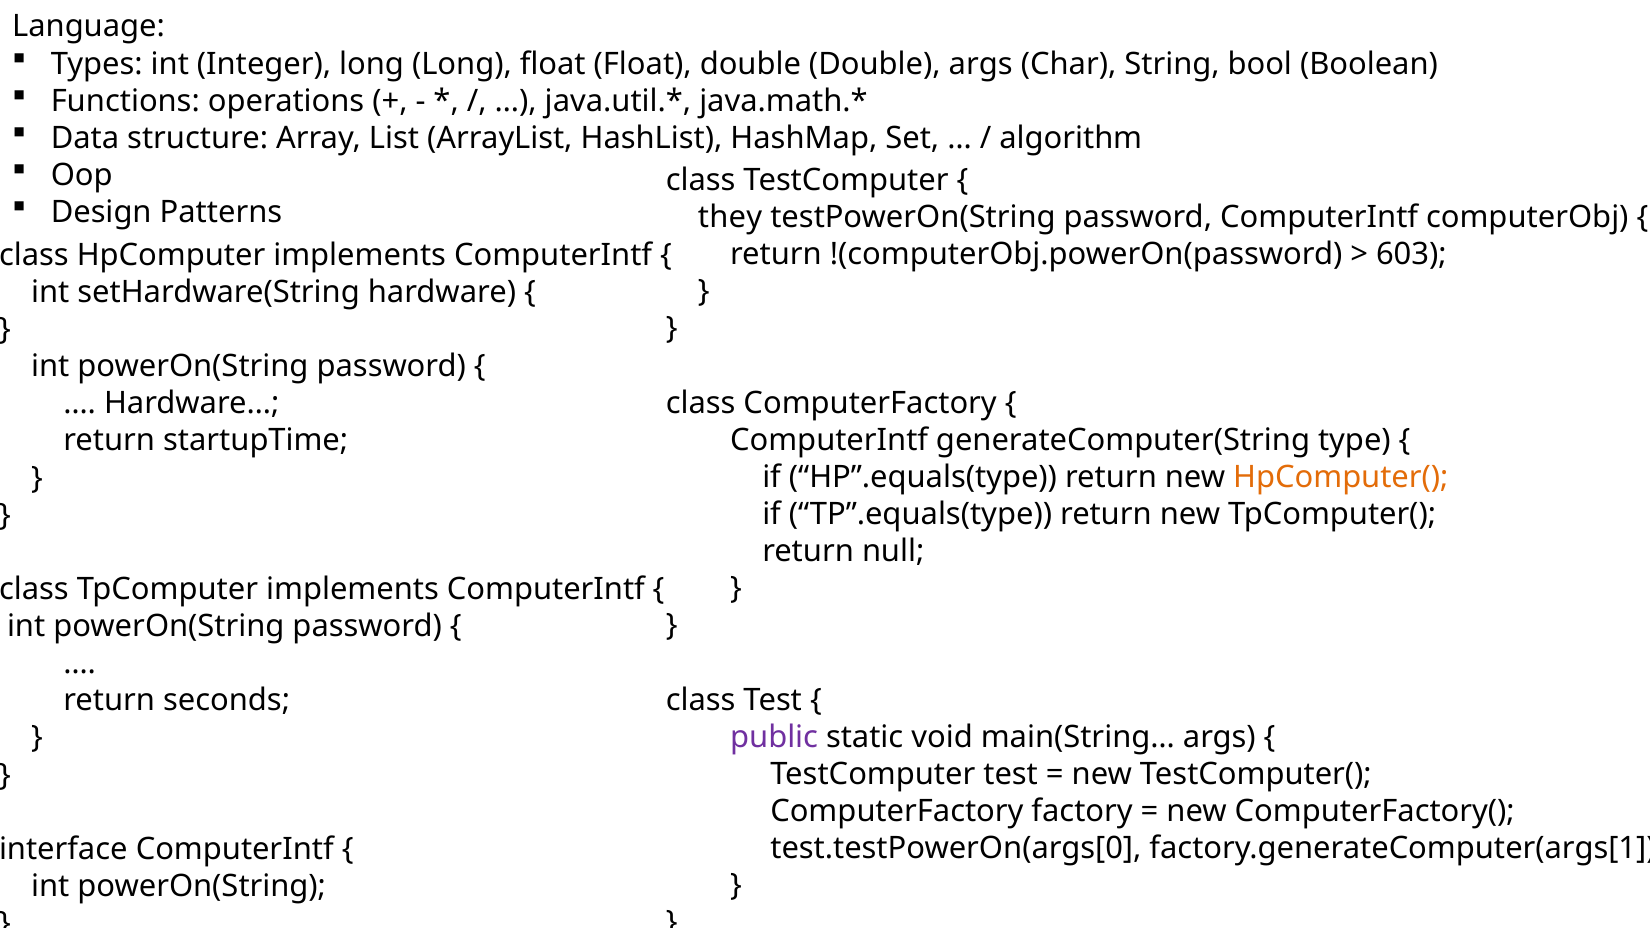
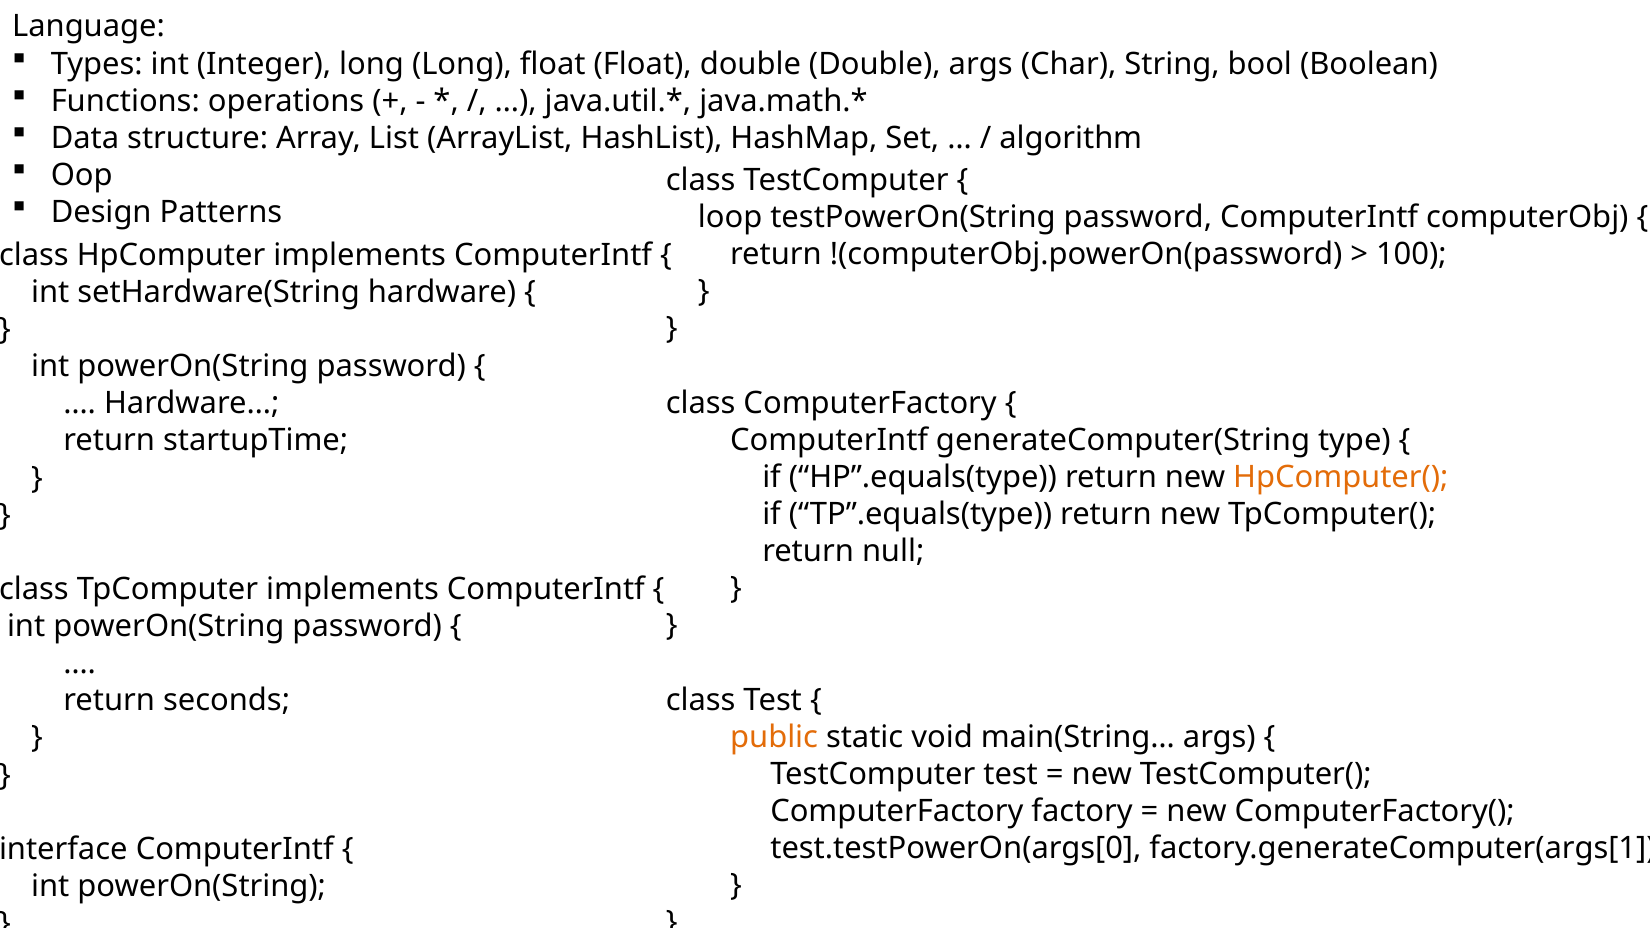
they: they -> loop
603: 603 -> 100
public colour: purple -> orange
